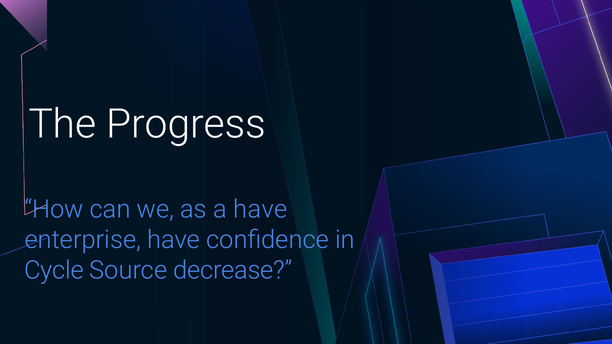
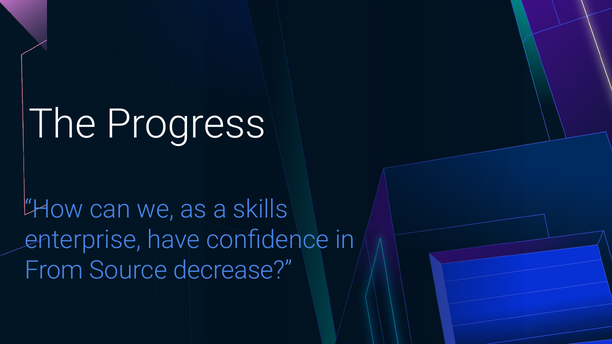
a have: have -> skills
Cycle: Cycle -> From
